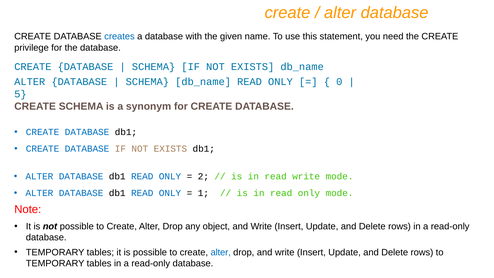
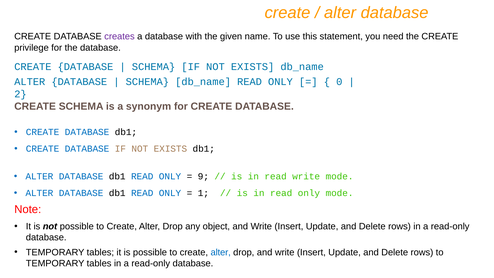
creates colour: blue -> purple
5: 5 -> 2
2: 2 -> 9
